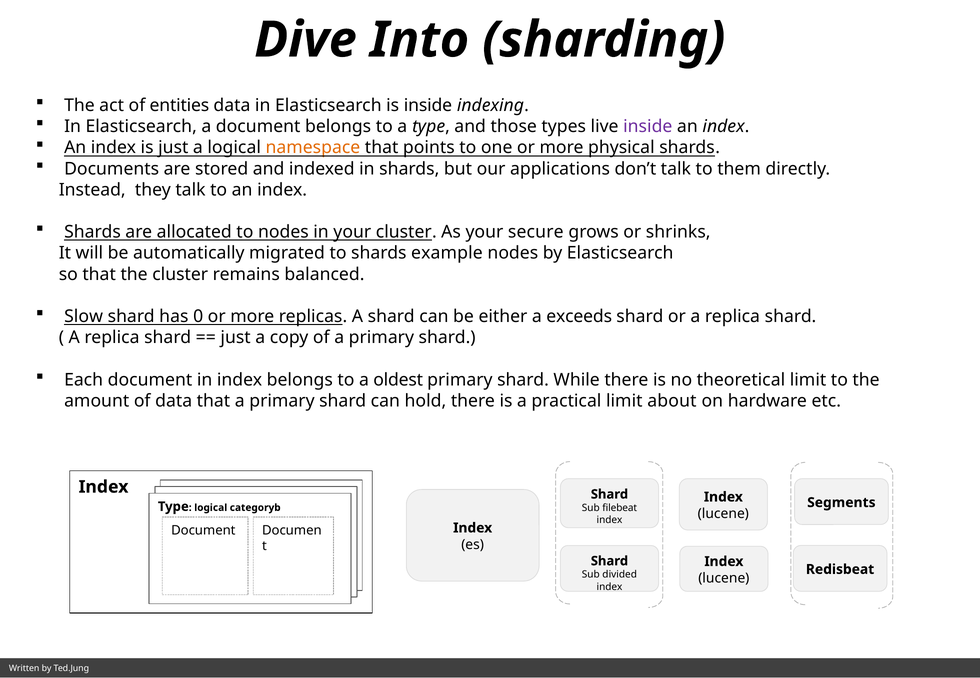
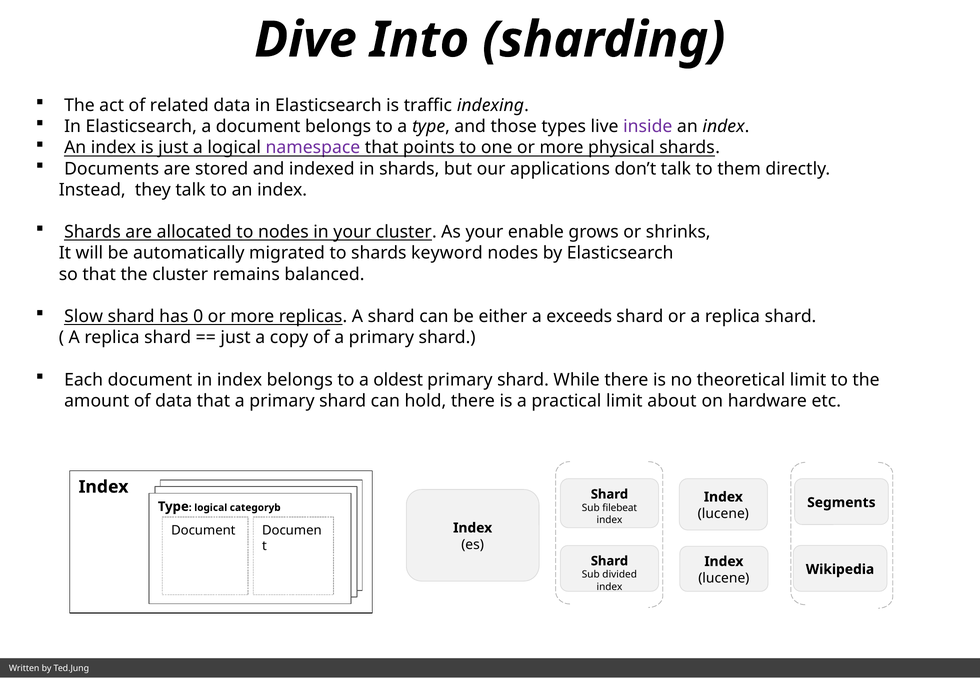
entities: entities -> related
is inside: inside -> traffic
namespace colour: orange -> purple
secure: secure -> enable
example: example -> keyword
Redisbeat: Redisbeat -> Wikipedia
